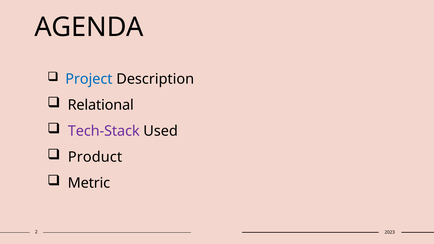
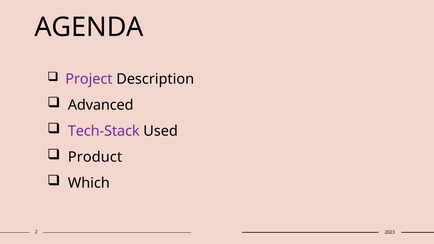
Project colour: blue -> purple
Relational: Relational -> Advanced
Metric: Metric -> Which
